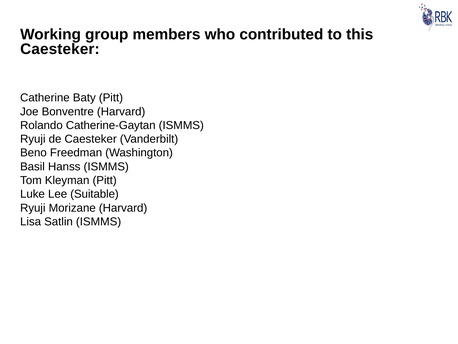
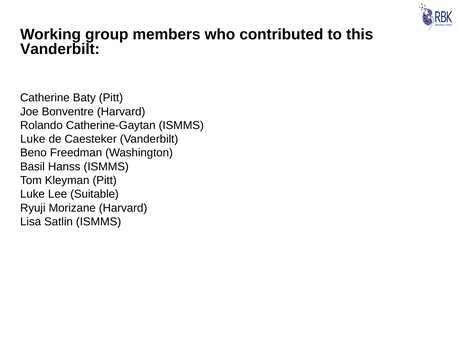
Caesteker at (60, 49): Caesteker -> Vanderbilt
Ryuji at (33, 139): Ryuji -> Luke
